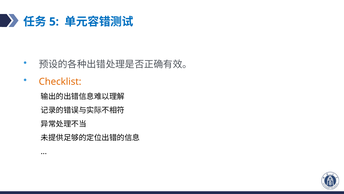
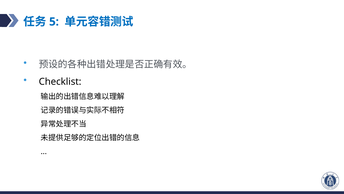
Checklist colour: orange -> black
